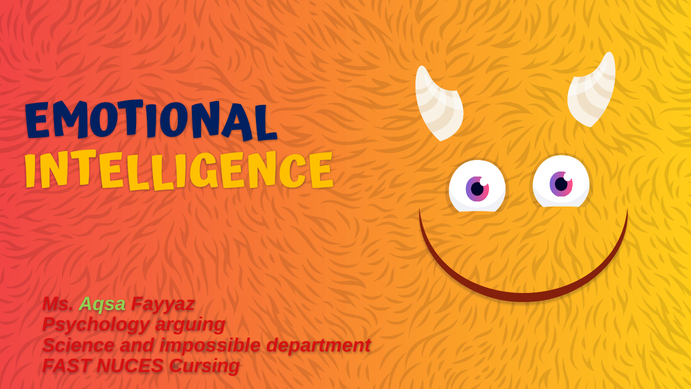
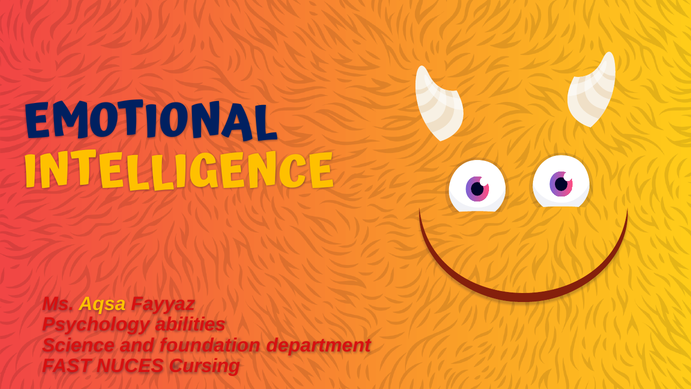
Aqsa colour: light green -> yellow
arguing: arguing -> abilities
impossible: impossible -> foundation
